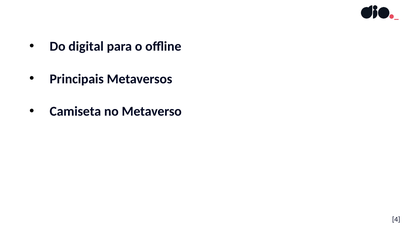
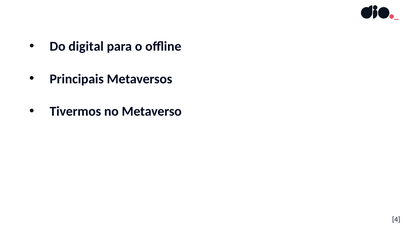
Camiseta: Camiseta -> Tivermos
